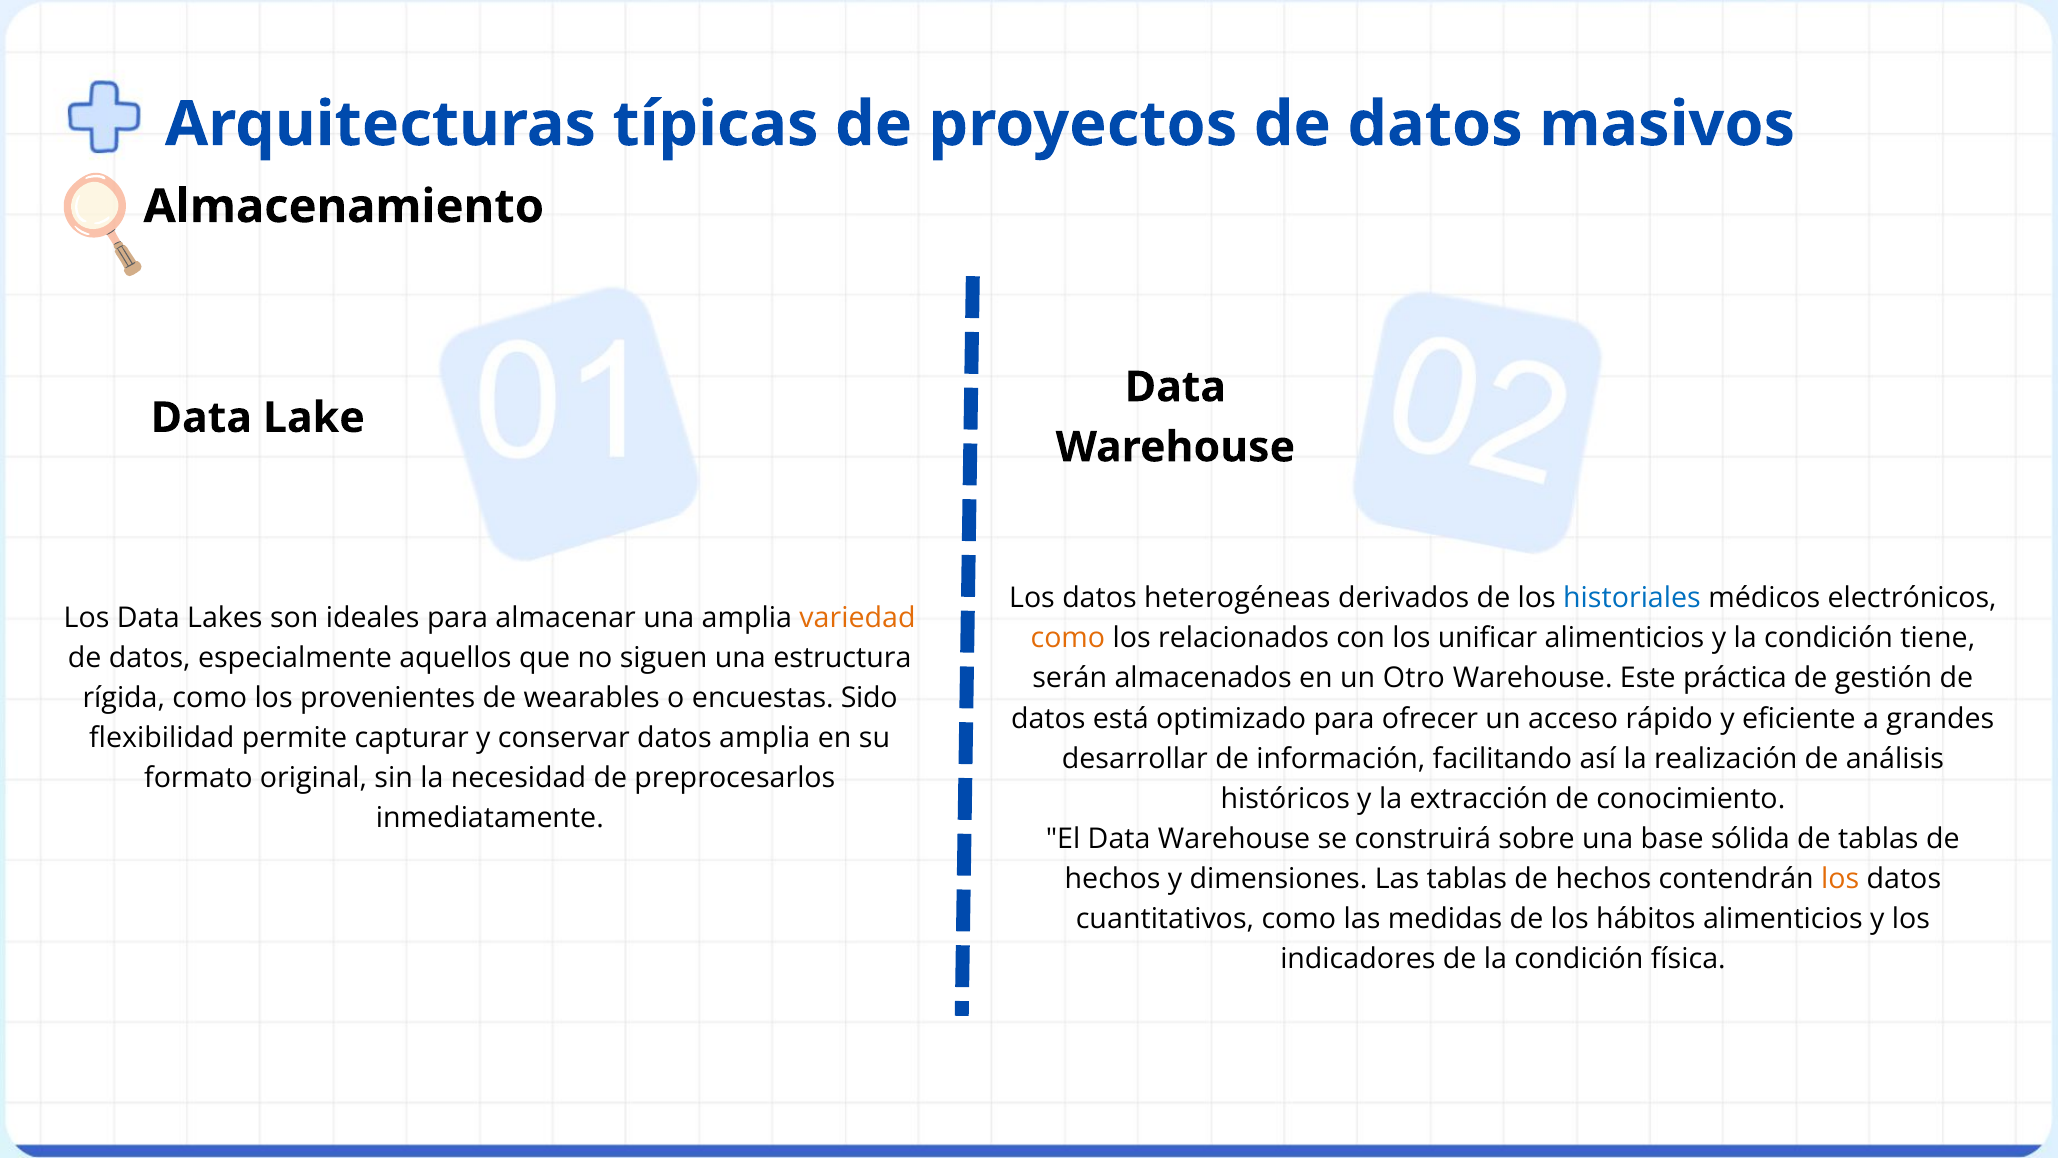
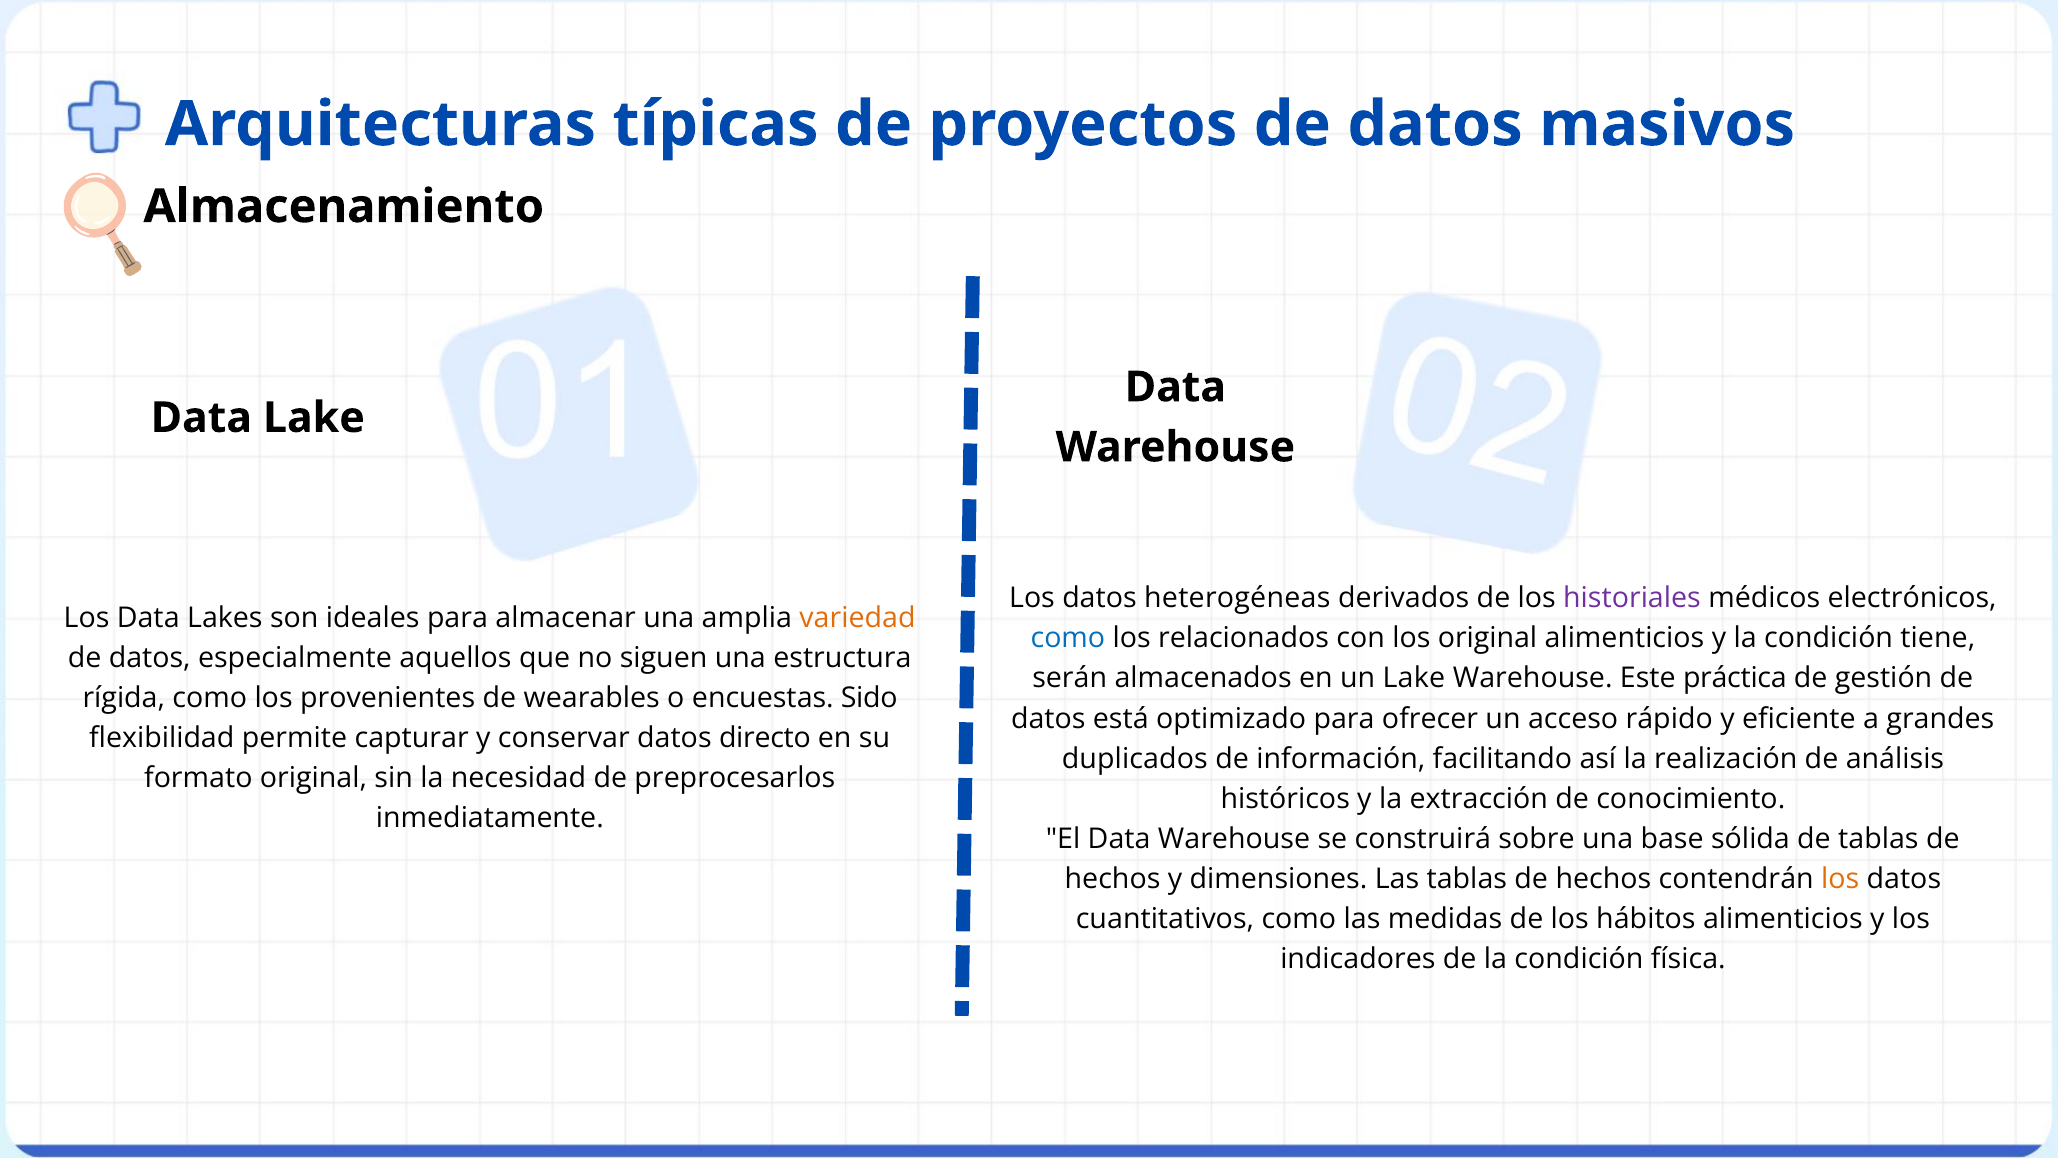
historiales colour: blue -> purple
como at (1068, 638) colour: orange -> blue
los unificar: unificar -> original
un Otro: Otro -> Lake
datos amplia: amplia -> directo
desarrollar: desarrollar -> duplicados
